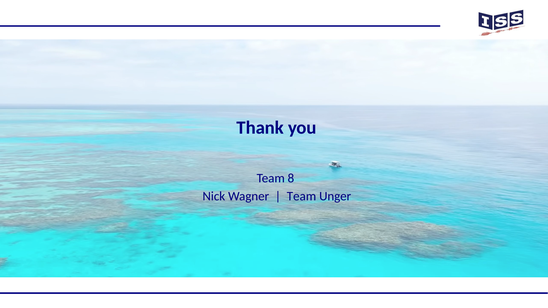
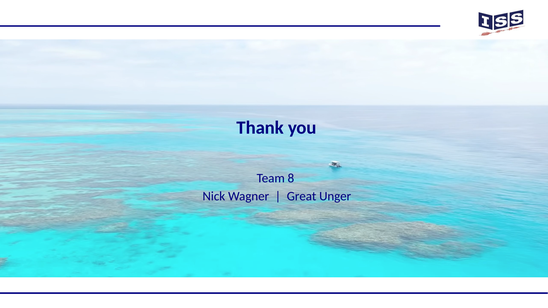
Team at (301, 197): Team -> Great
